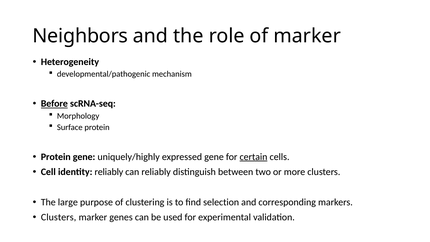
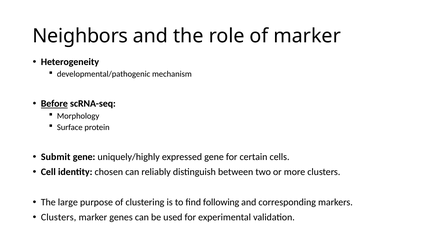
Protein at (56, 157): Protein -> Submit
certain underline: present -> none
identity reliably: reliably -> chosen
selection: selection -> following
